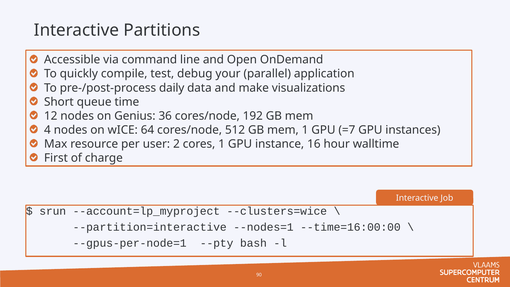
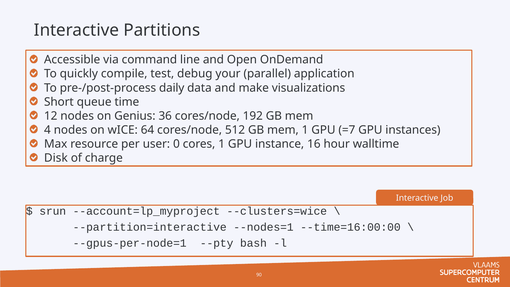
2: 2 -> 0
First: First -> Disk
